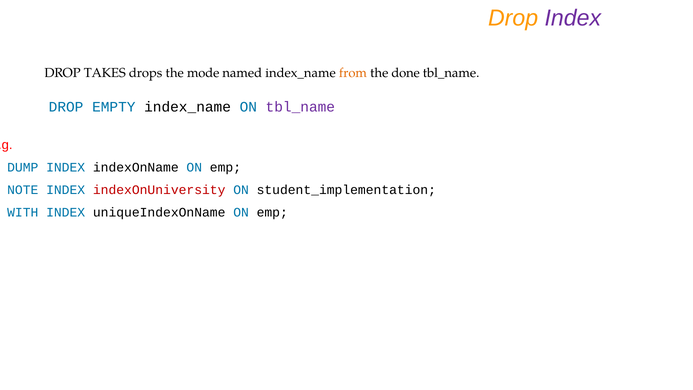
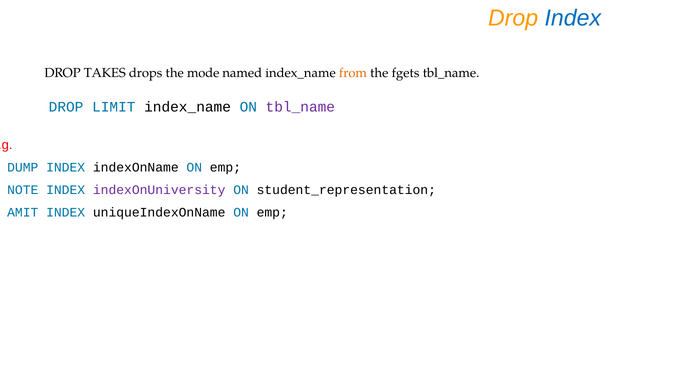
Index at (573, 18) colour: purple -> blue
done: done -> fgets
EMPTY: EMPTY -> LIMIT
indexOnUniversity colour: red -> purple
student_implementation: student_implementation -> student_representation
WITH: WITH -> AMIT
